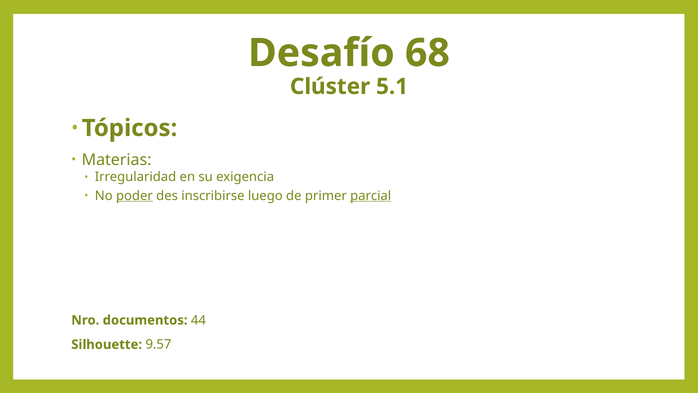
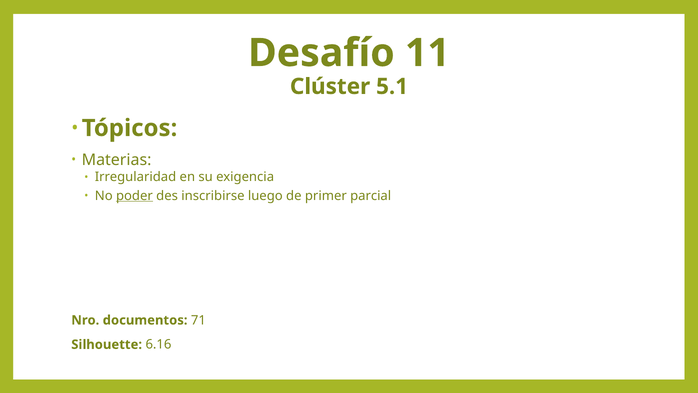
68: 68 -> 11
parcial underline: present -> none
44: 44 -> 71
9.57: 9.57 -> 6.16
